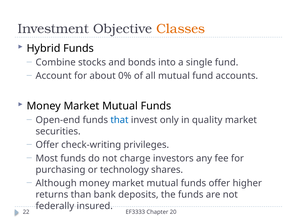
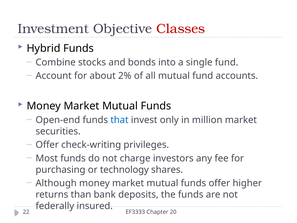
Classes colour: orange -> red
0%: 0% -> 2%
quality: quality -> million
